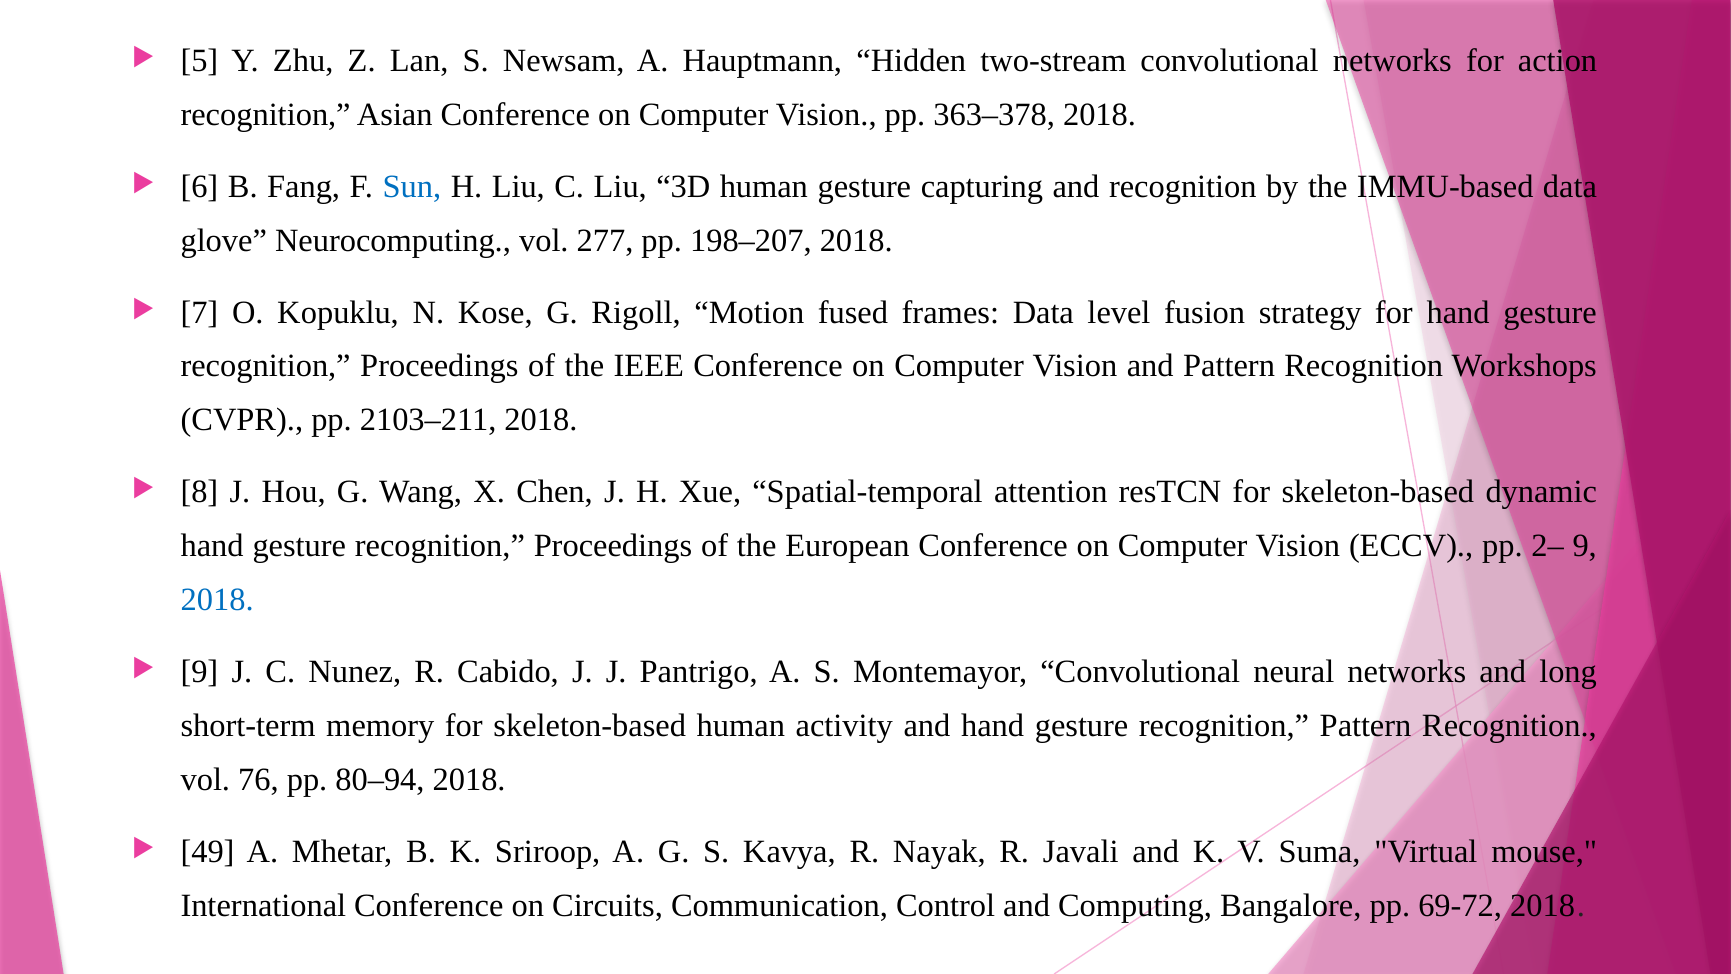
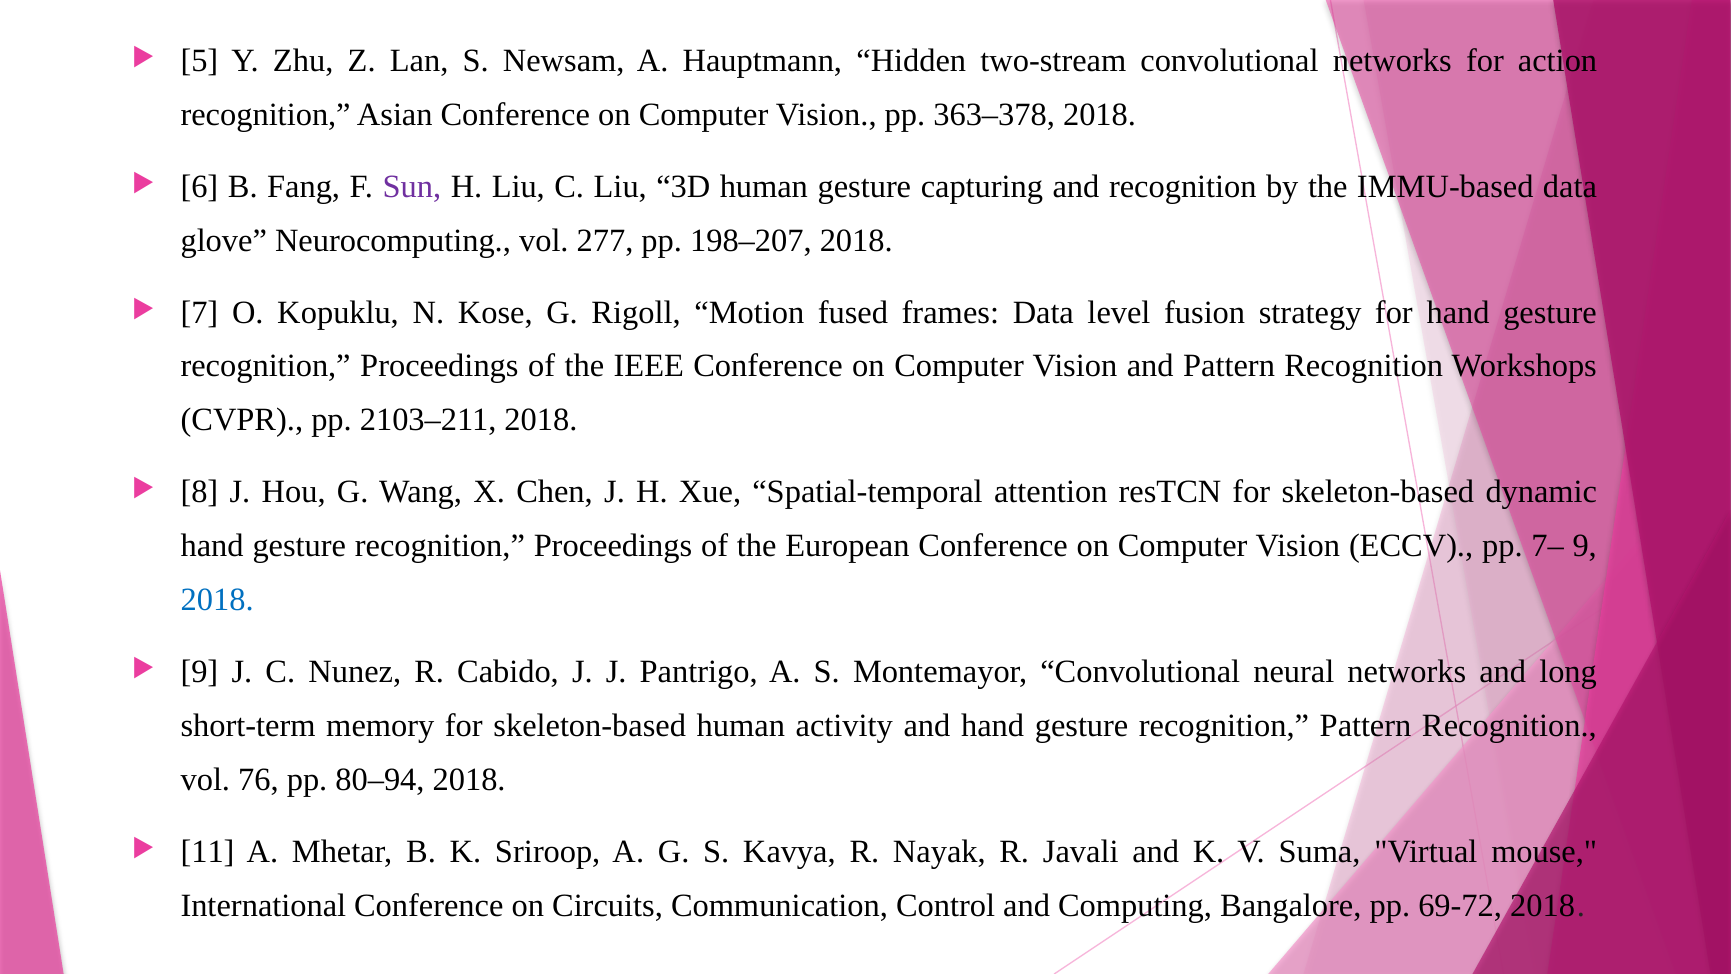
Sun colour: blue -> purple
2–: 2– -> 7–
49: 49 -> 11
